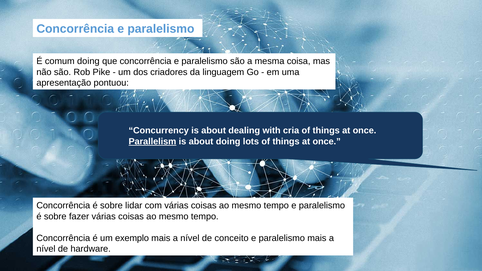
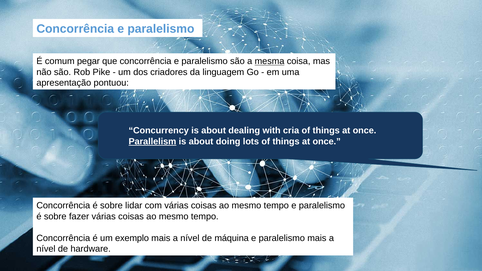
comum doing: doing -> pegar
mesma underline: none -> present
conceito: conceito -> máquina
